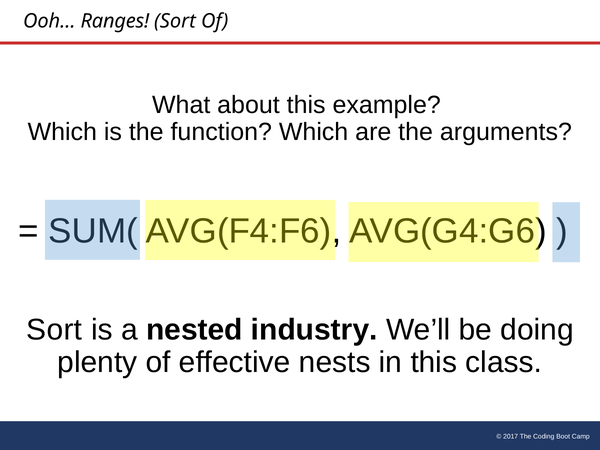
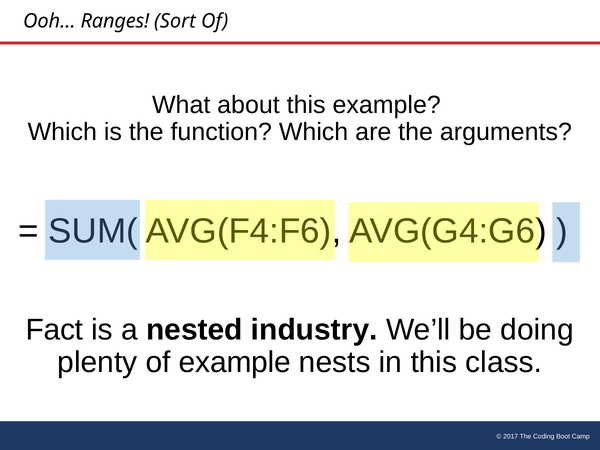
Sort at (54, 330): Sort -> Fact
of effective: effective -> example
